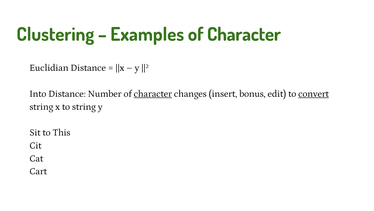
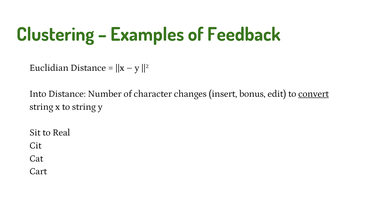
Examples of Character: Character -> Feedback
character at (153, 93) underline: present -> none
This: This -> Real
